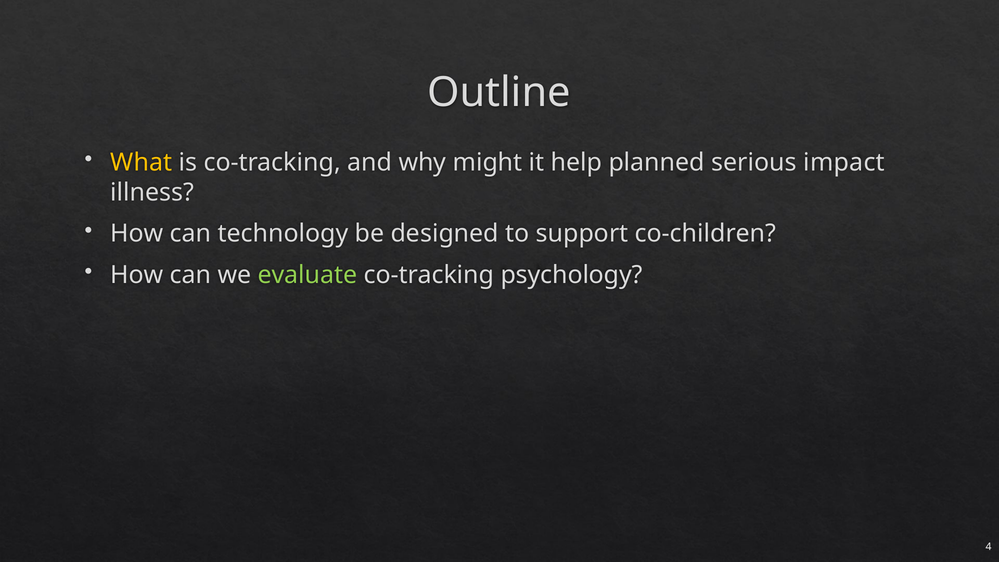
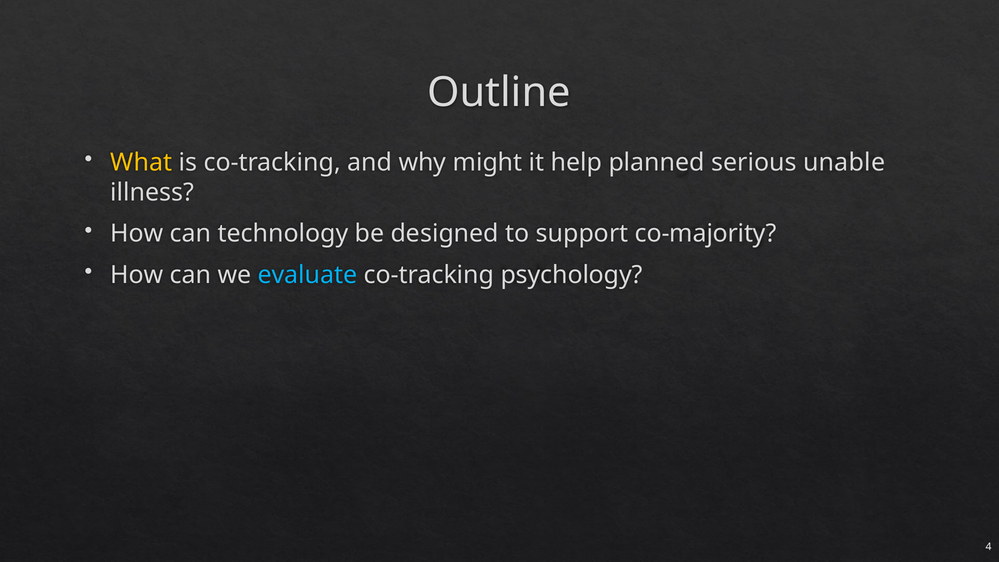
impact: impact -> unable
co-children: co-children -> co-majority
evaluate colour: light green -> light blue
